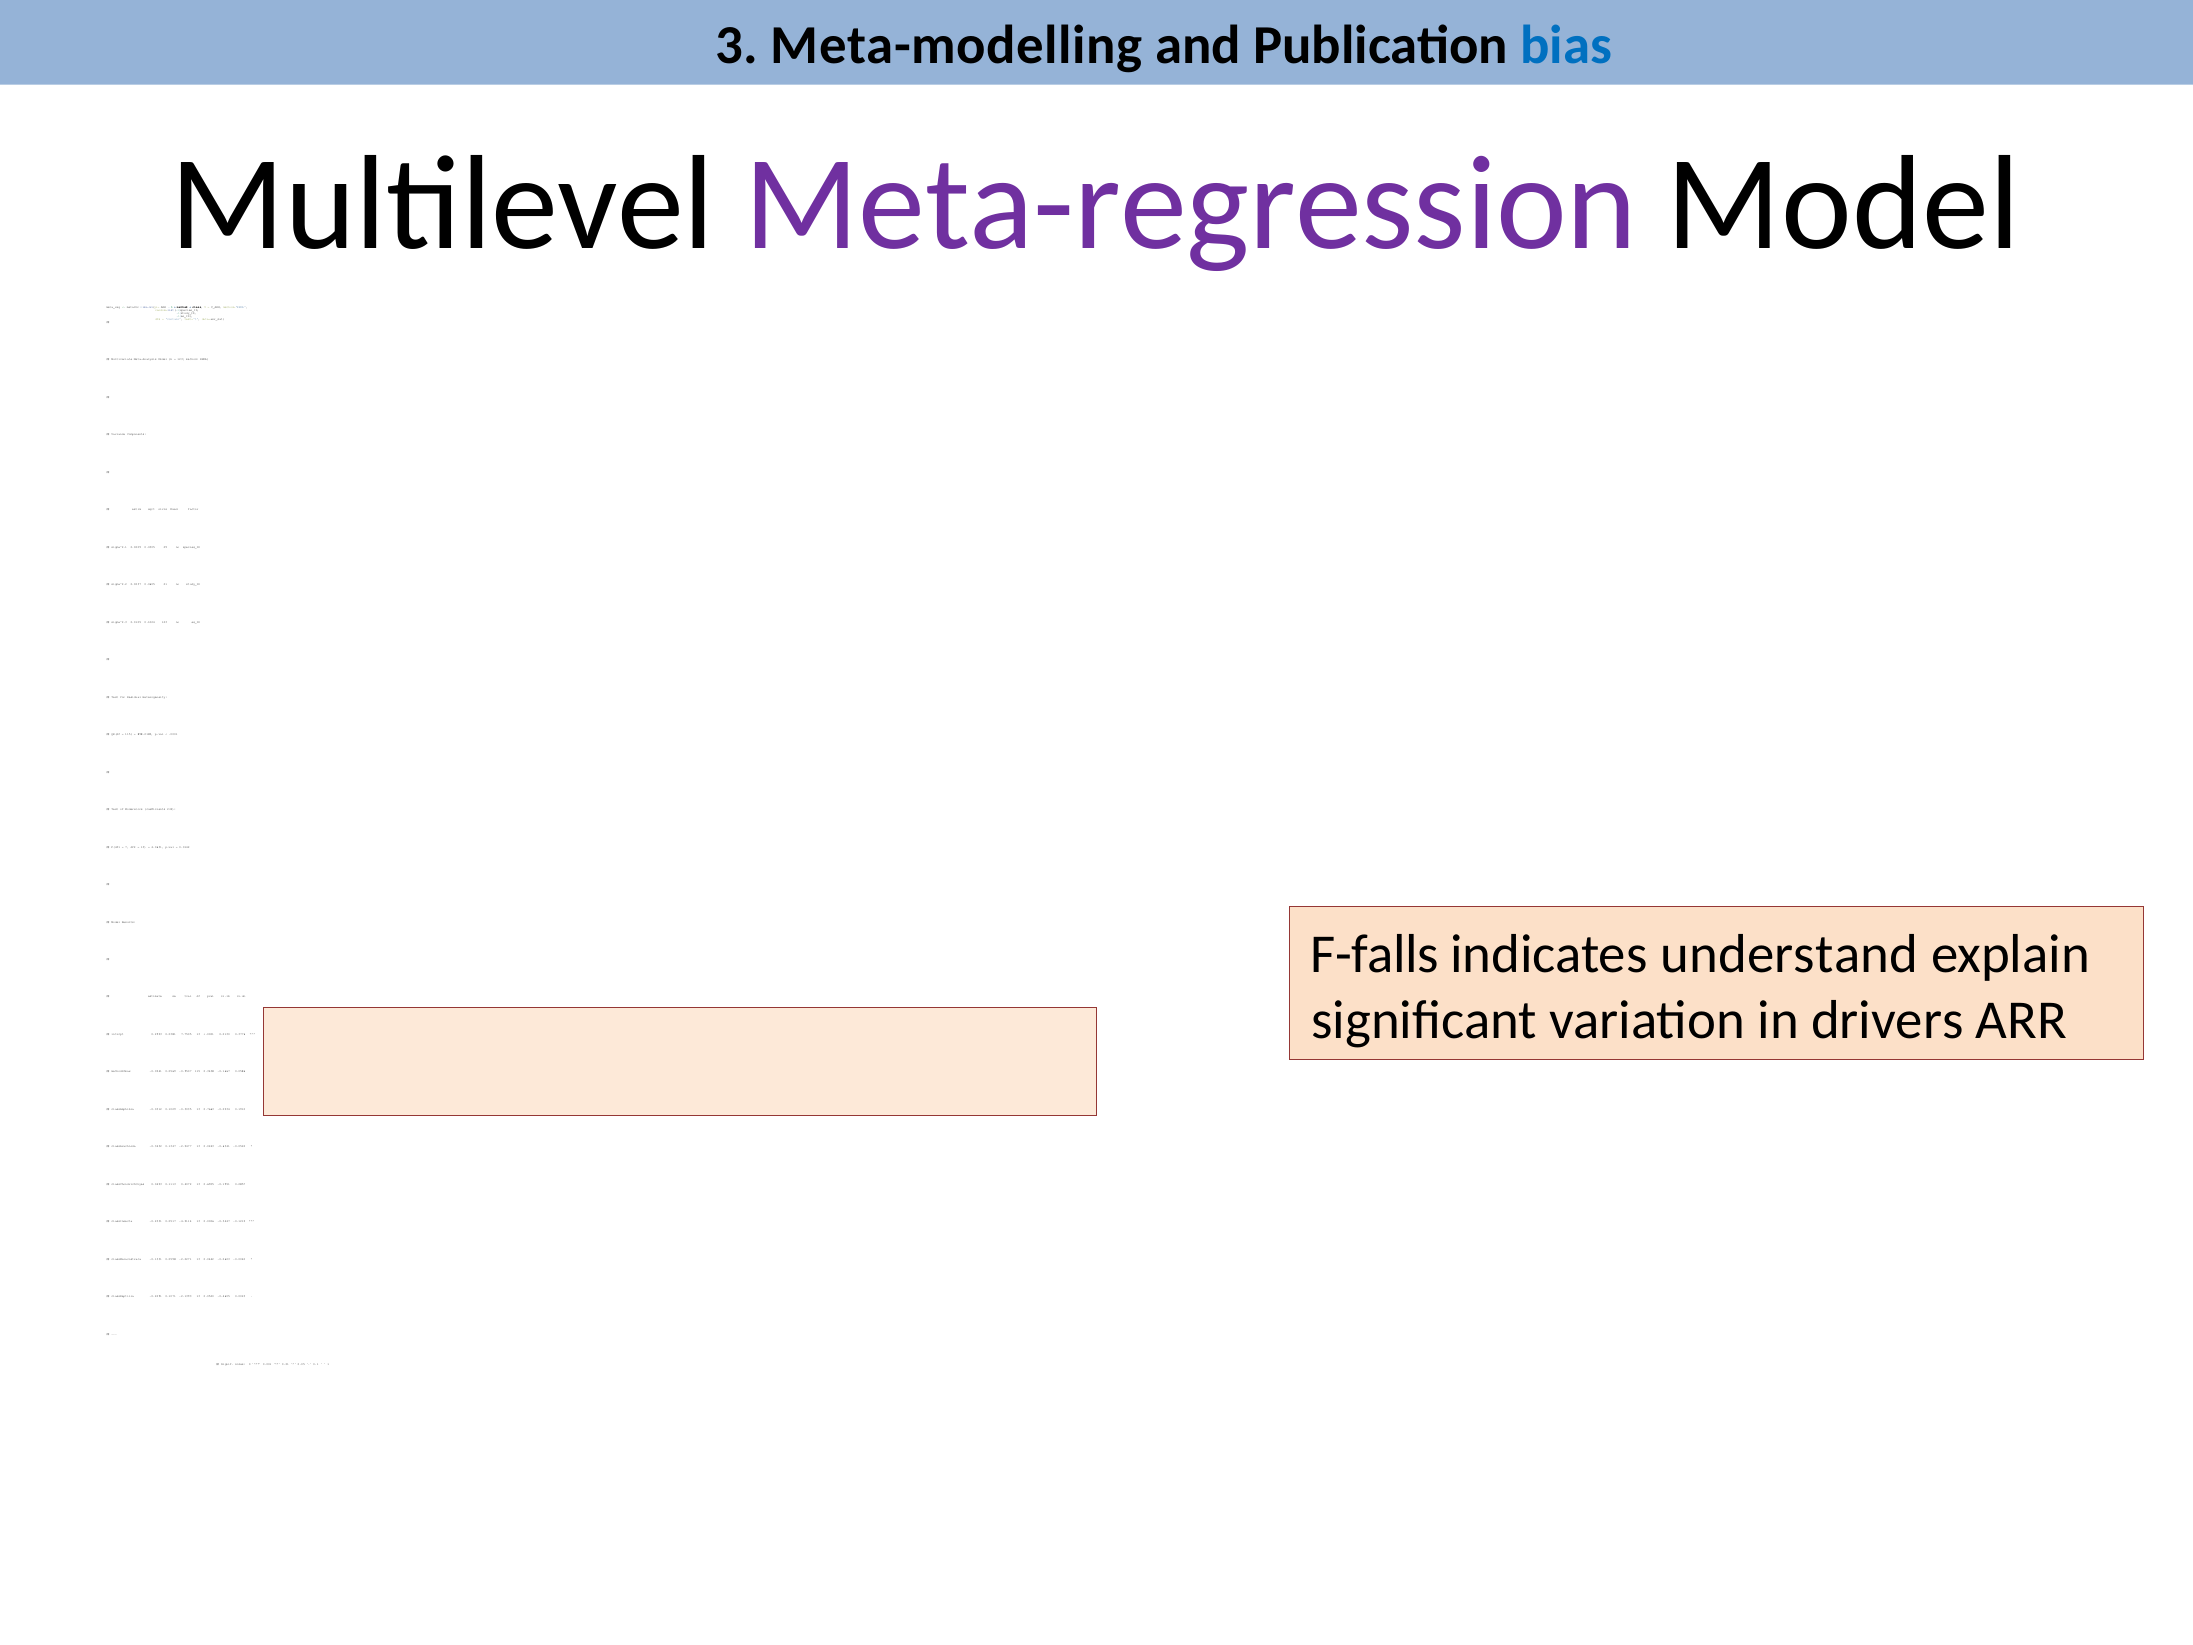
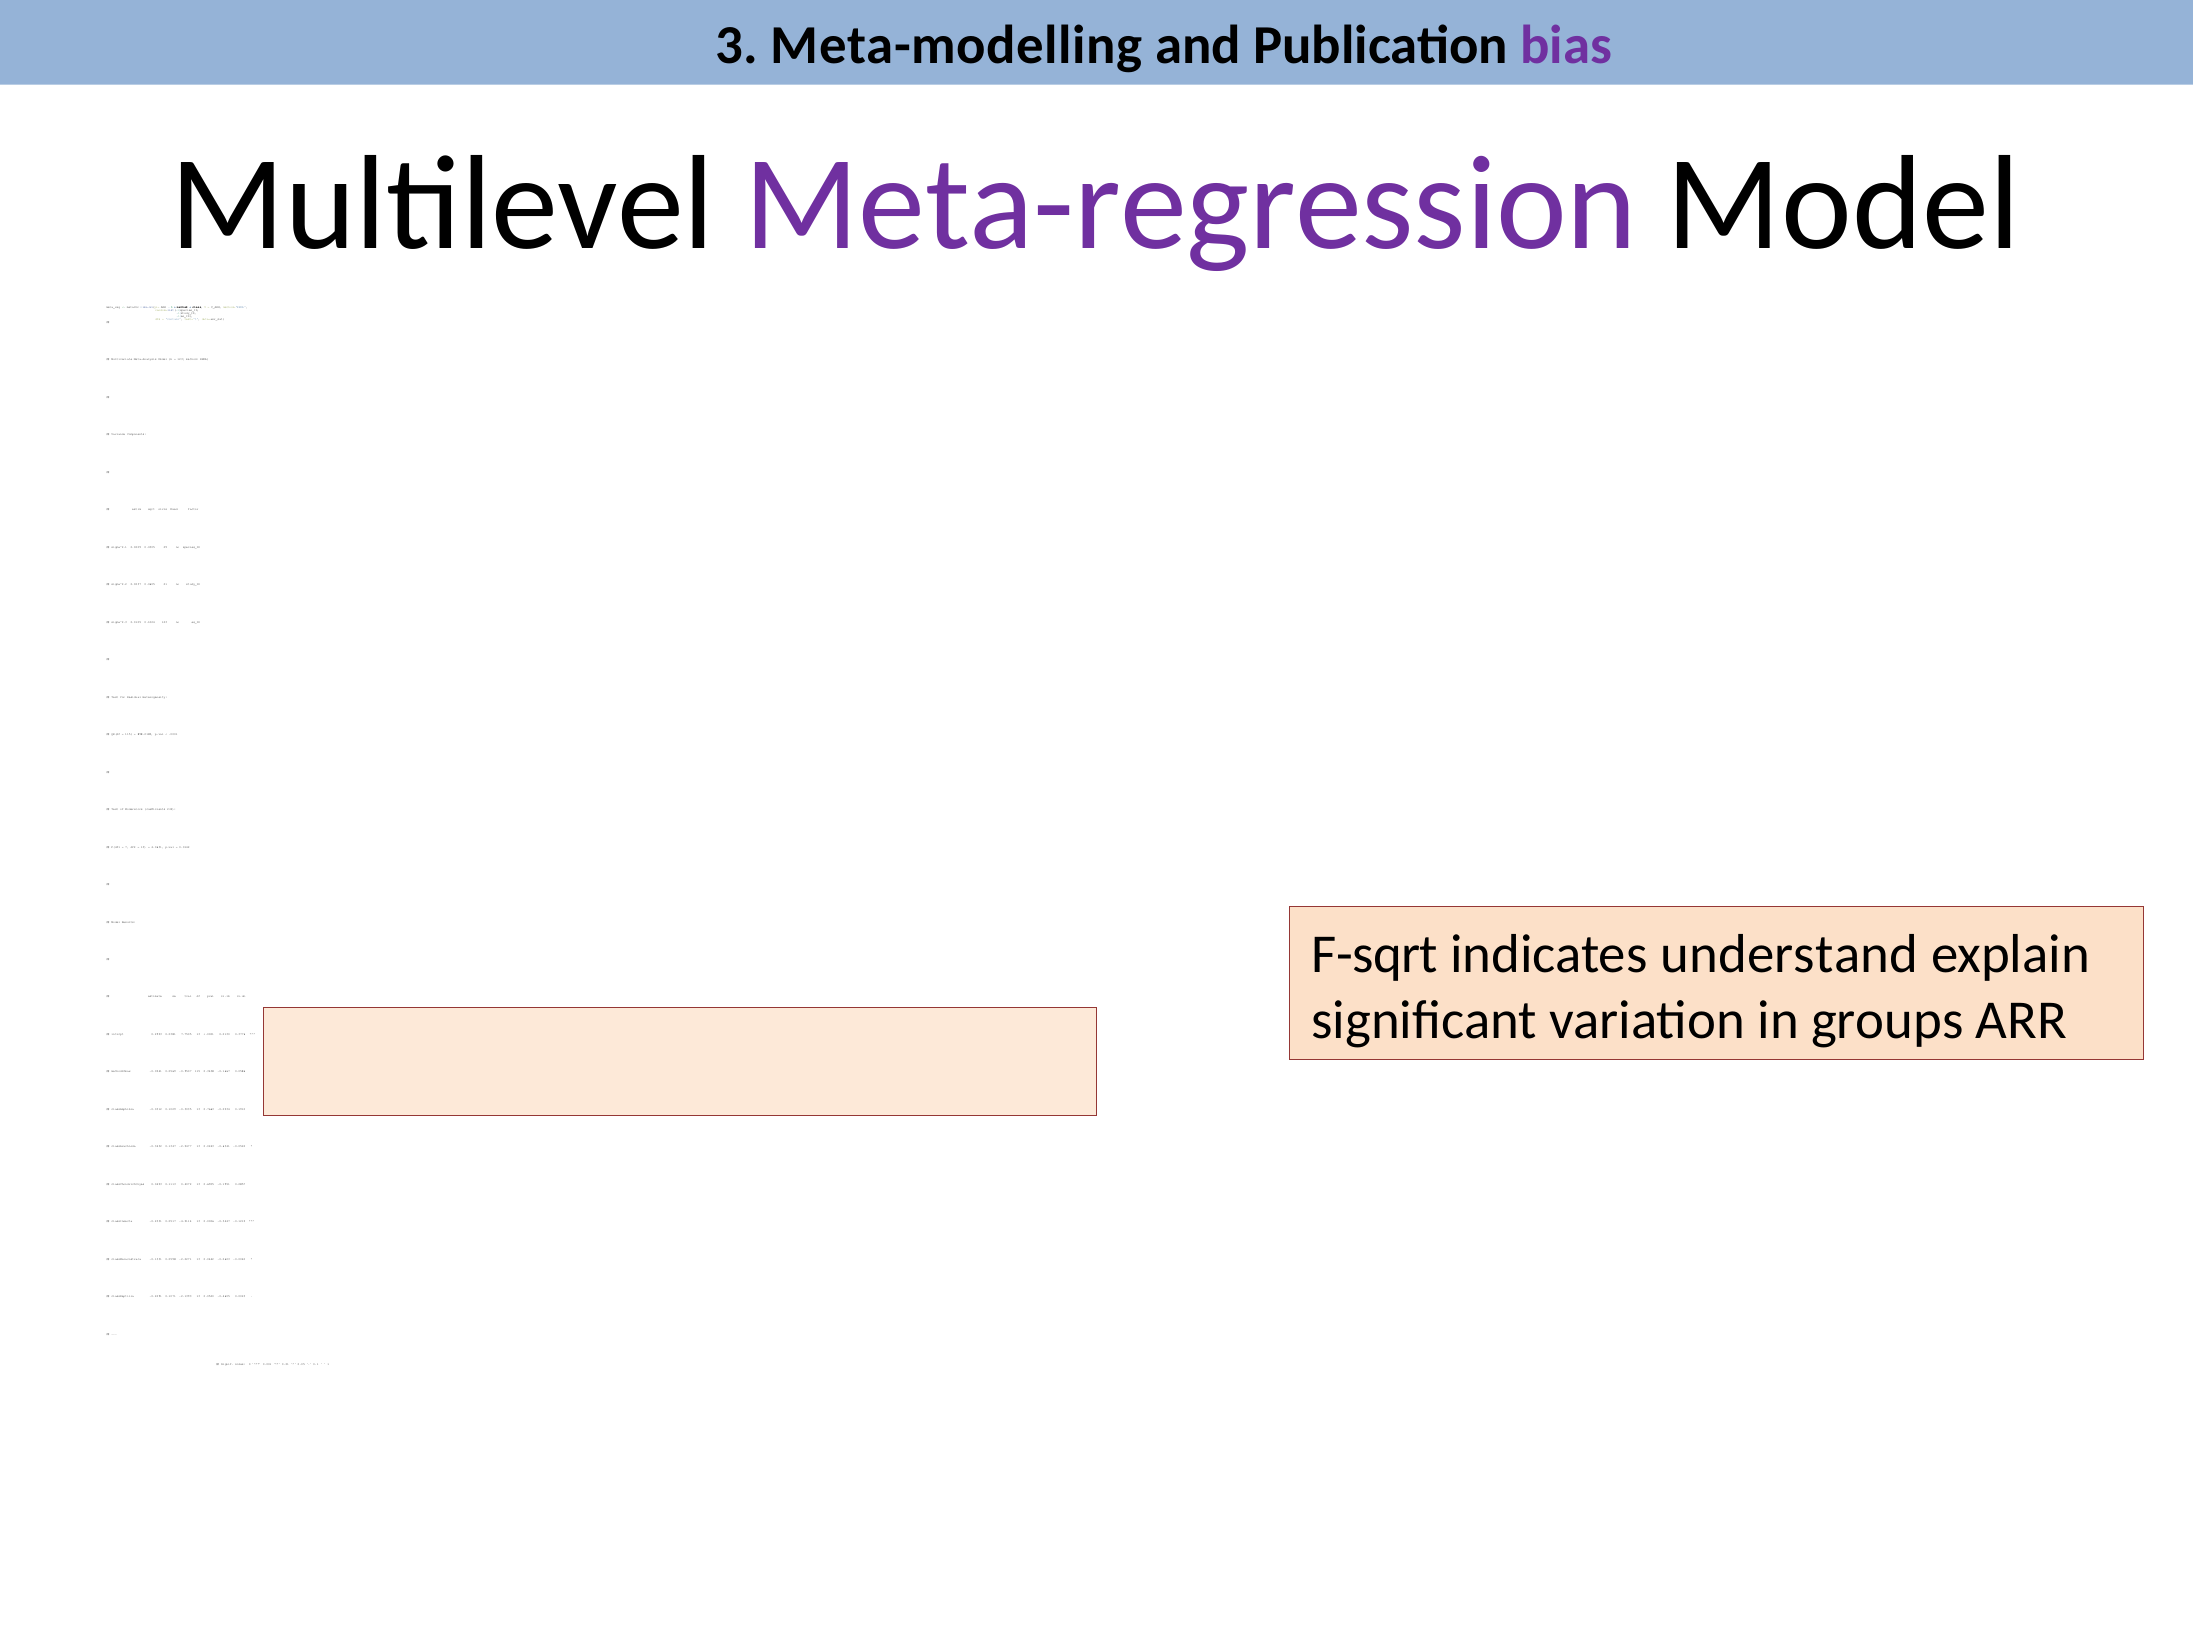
bias colour: blue -> purple
F-falls: F-falls -> F-sqrt
drivers: drivers -> groups
